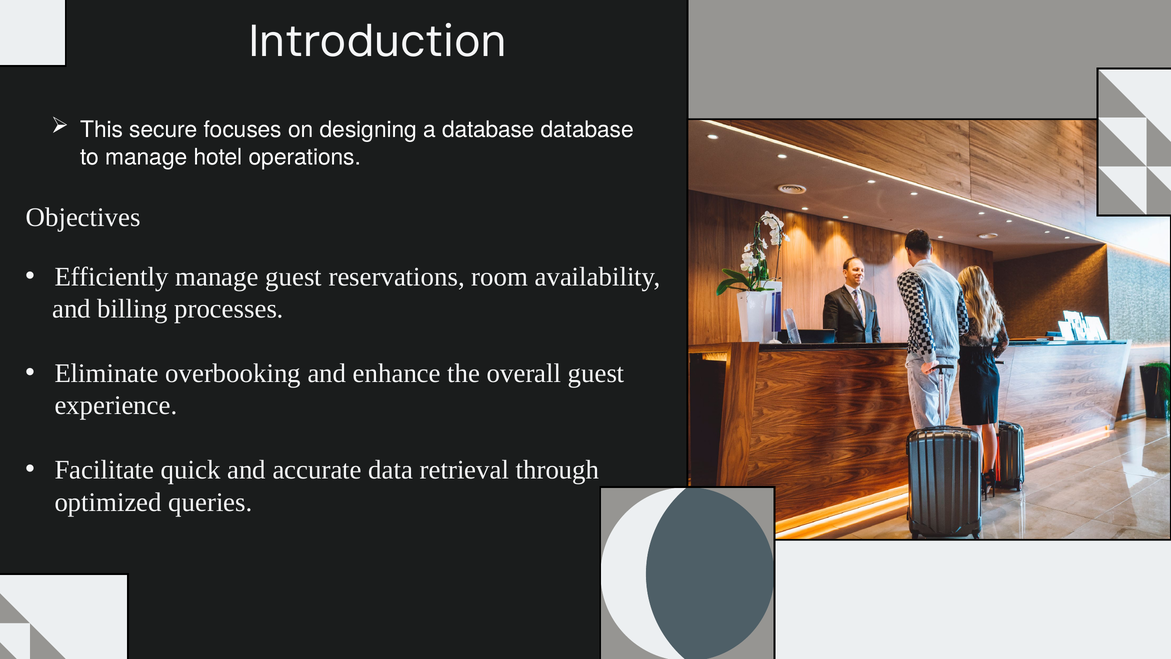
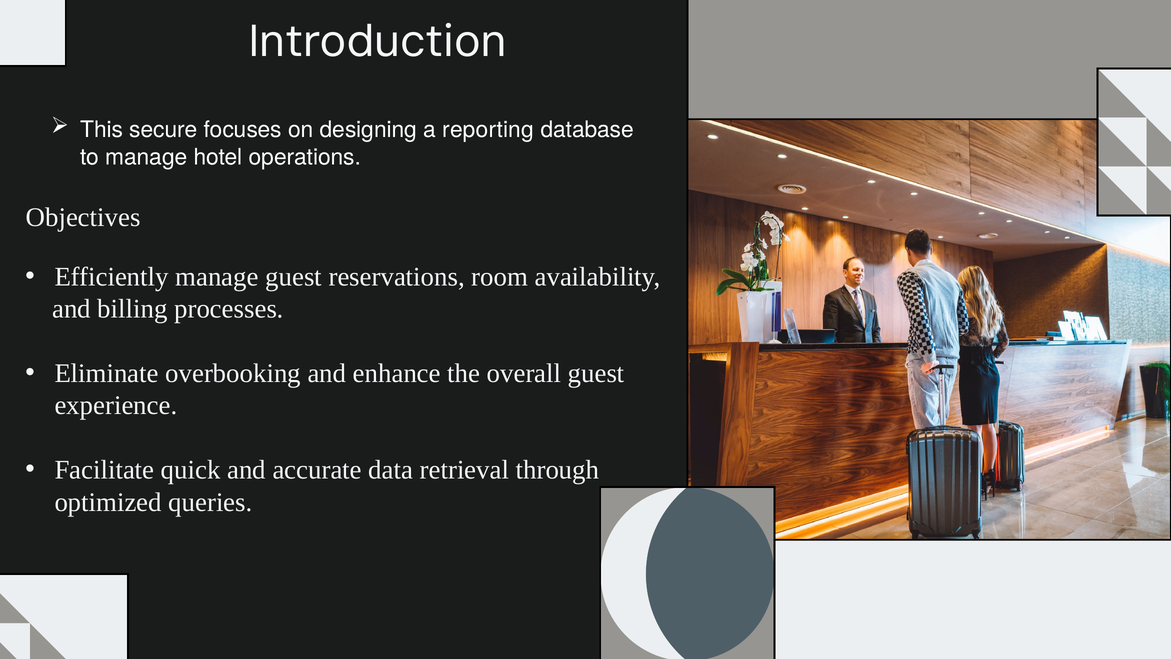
a database: database -> reporting
